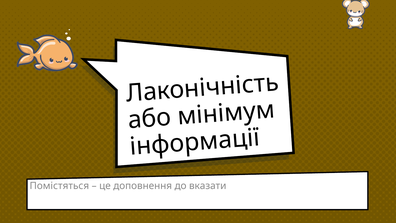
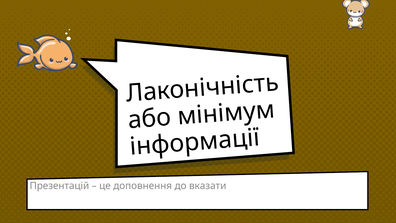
Помістяться: Помістяться -> Презентацій
